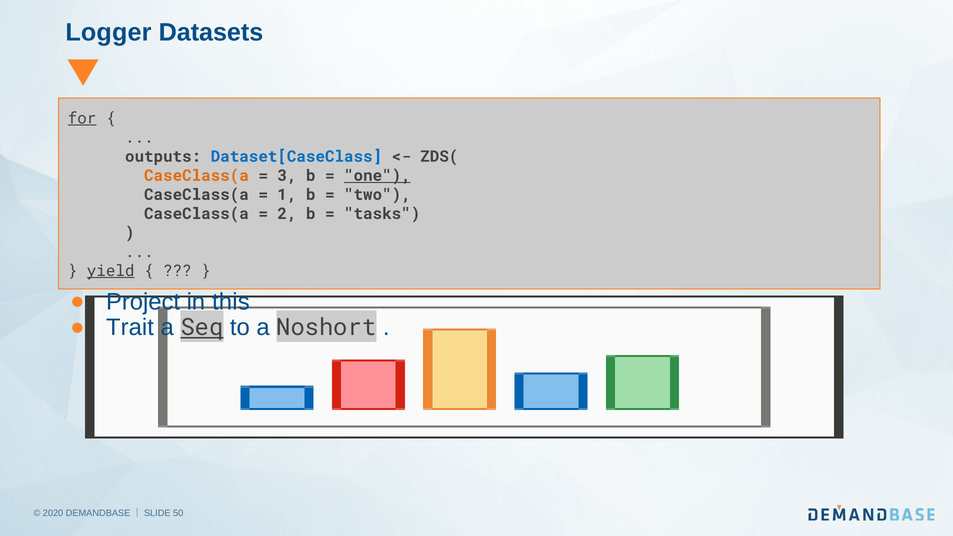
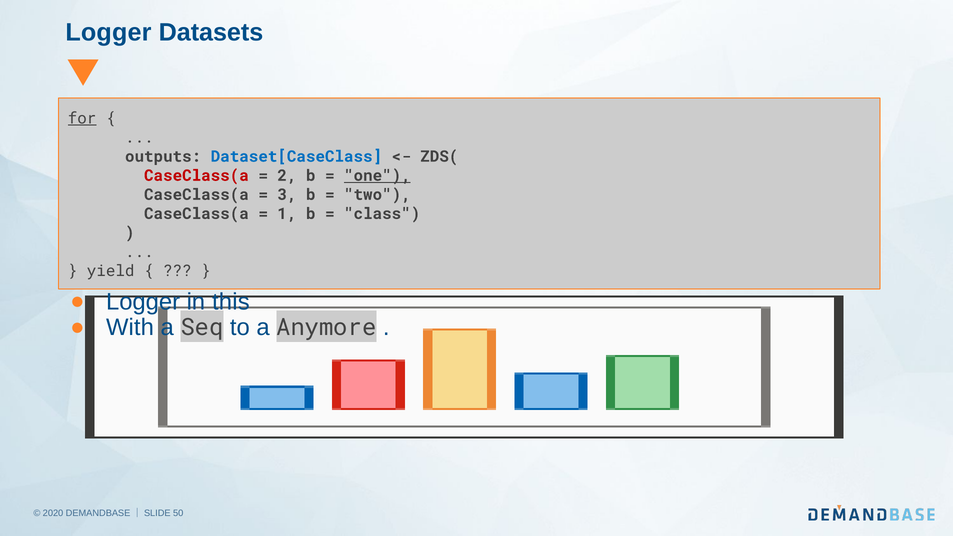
CaseClass(a at (196, 176) colour: orange -> red
3: 3 -> 2
1: 1 -> 3
2: 2 -> 1
tasks: tasks -> class
yield underline: present -> none
Project at (143, 302): Project -> Logger
Trait: Trait -> With
Seq underline: present -> none
Noshort: Noshort -> Anymore
